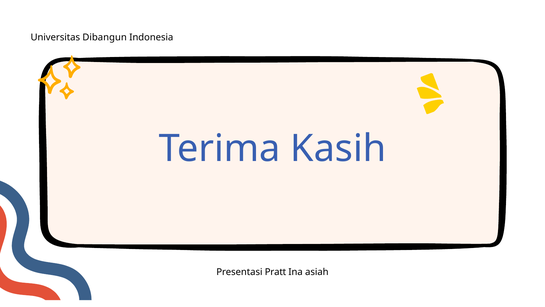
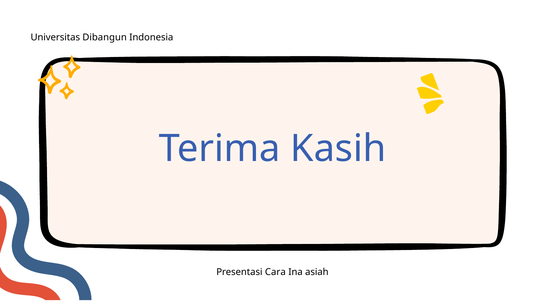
Pratt: Pratt -> Cara
